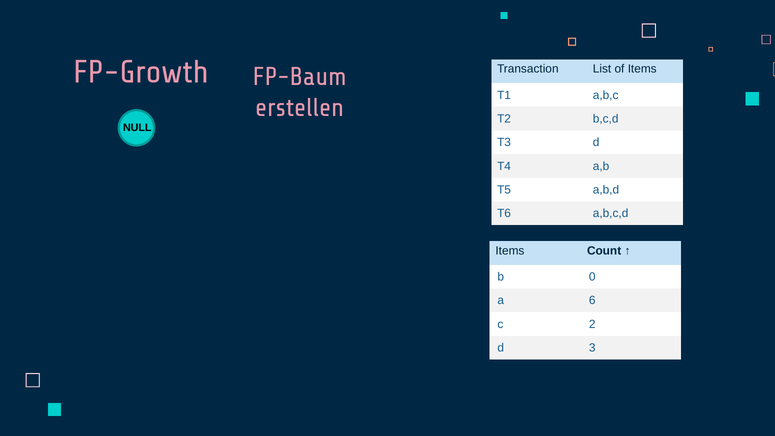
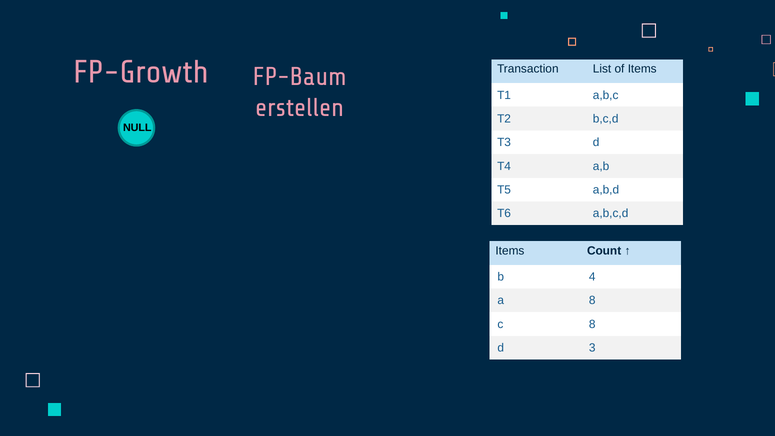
0: 0 -> 4
a 6: 6 -> 8
c 2: 2 -> 8
